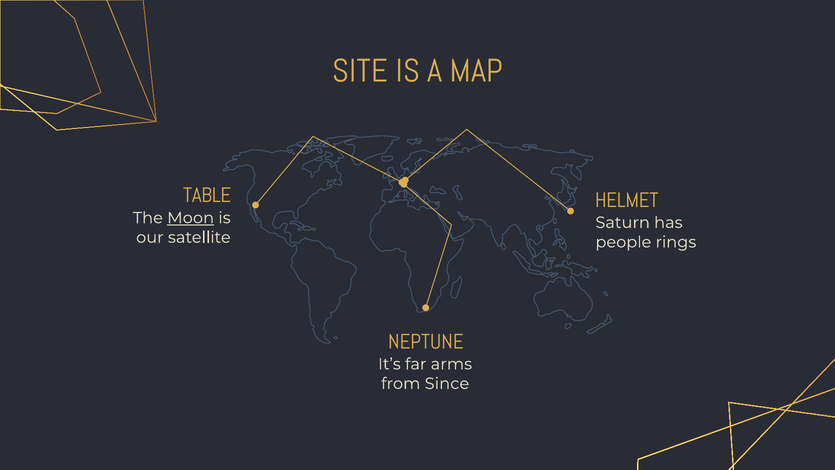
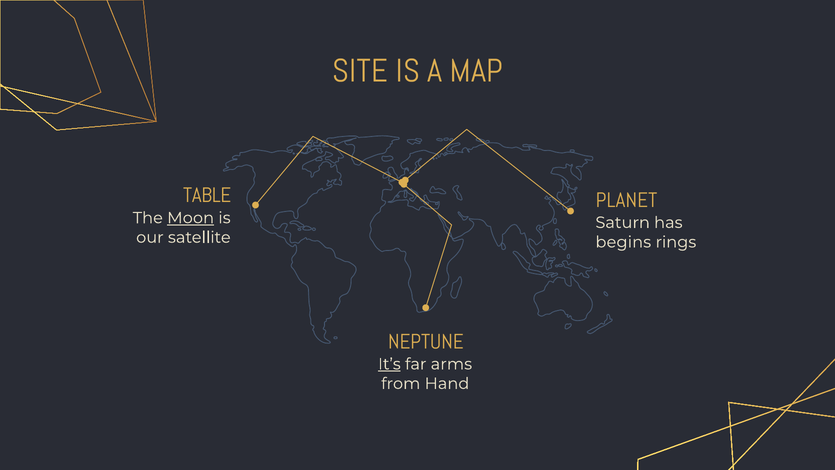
HELMET: HELMET -> PLANET
people: people -> begins
It’s underline: none -> present
Since: Since -> Hand
